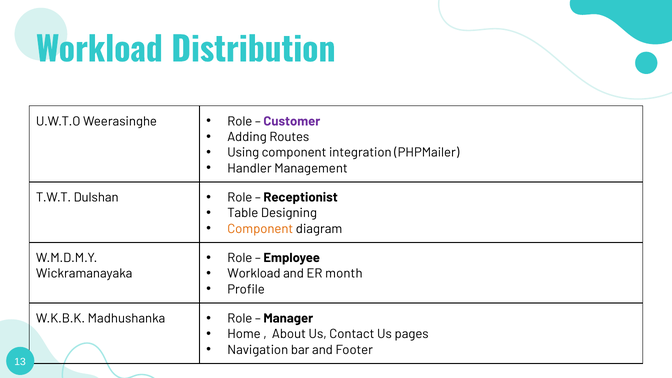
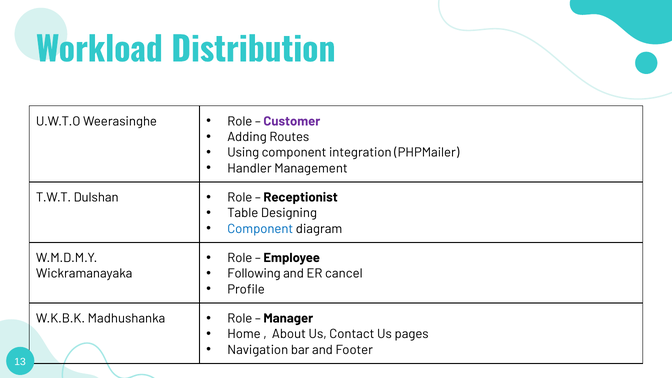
Component at (260, 229) colour: orange -> blue
Workload at (254, 274): Workload -> Following
month: month -> cancel
